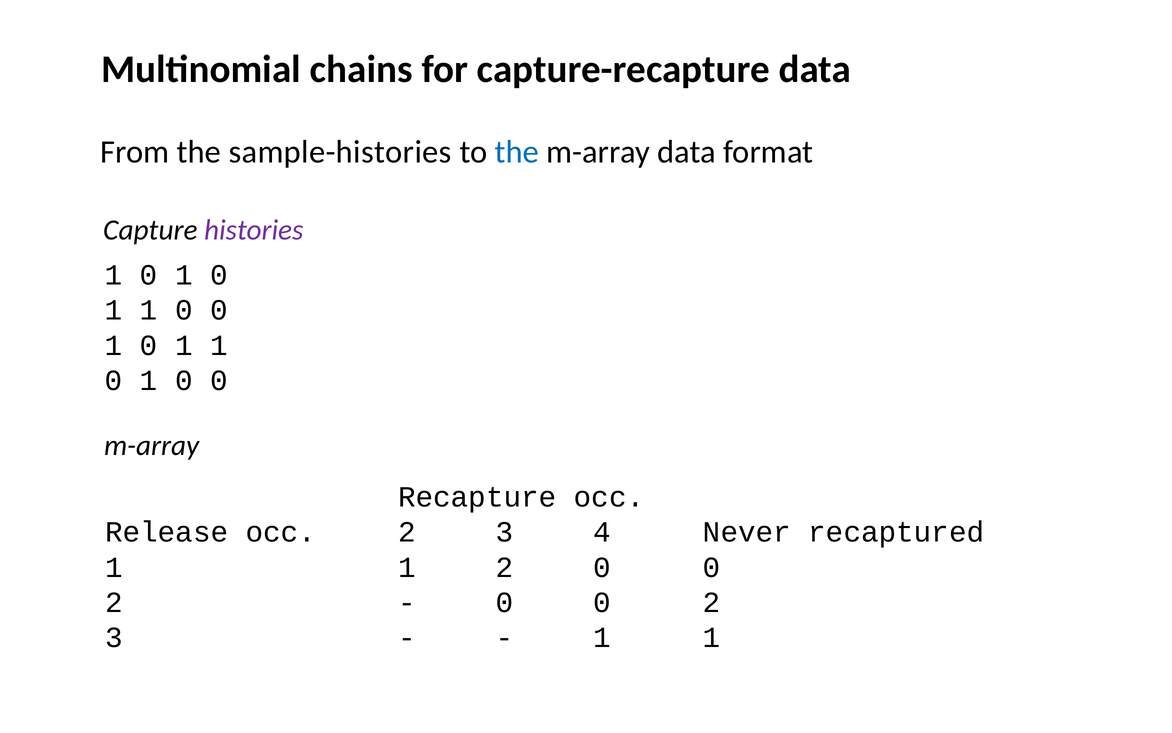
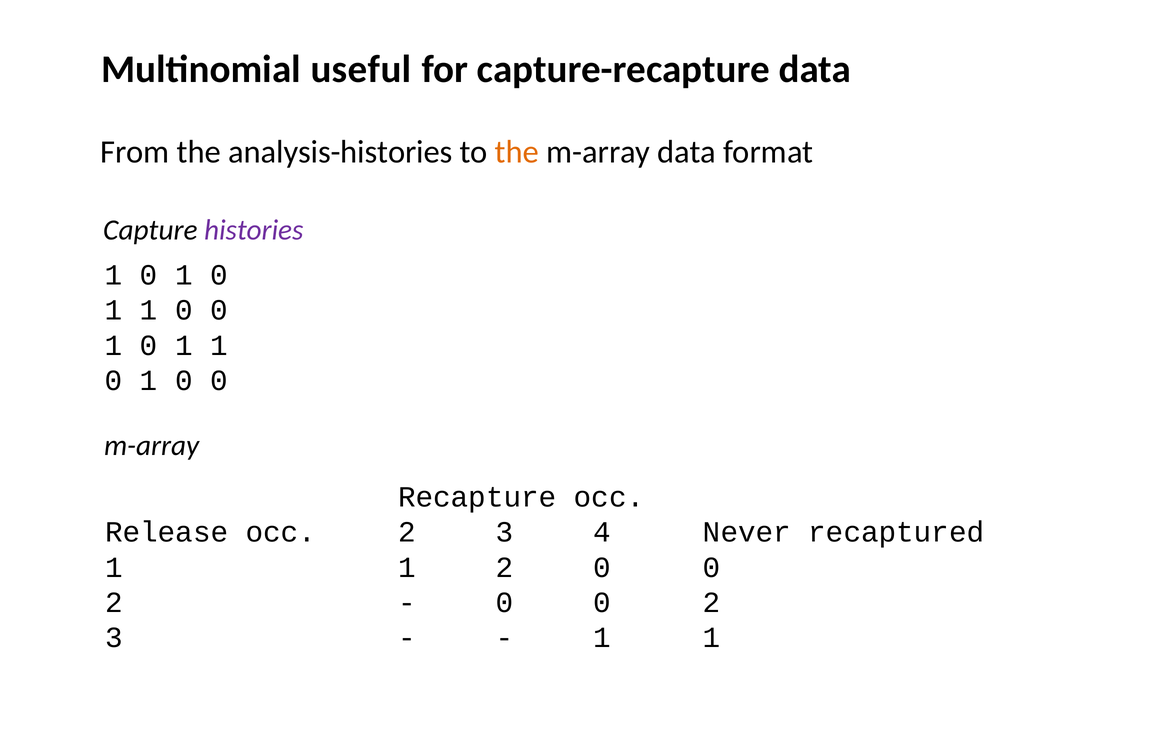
chains: chains -> useful
sample-histories: sample-histories -> analysis-histories
the at (517, 152) colour: blue -> orange
